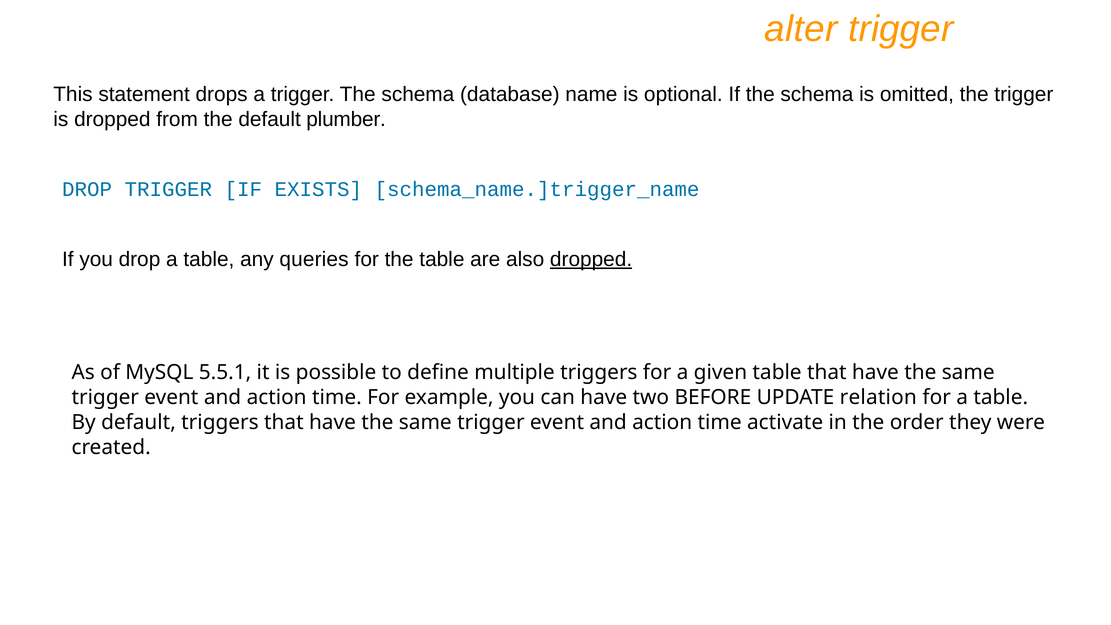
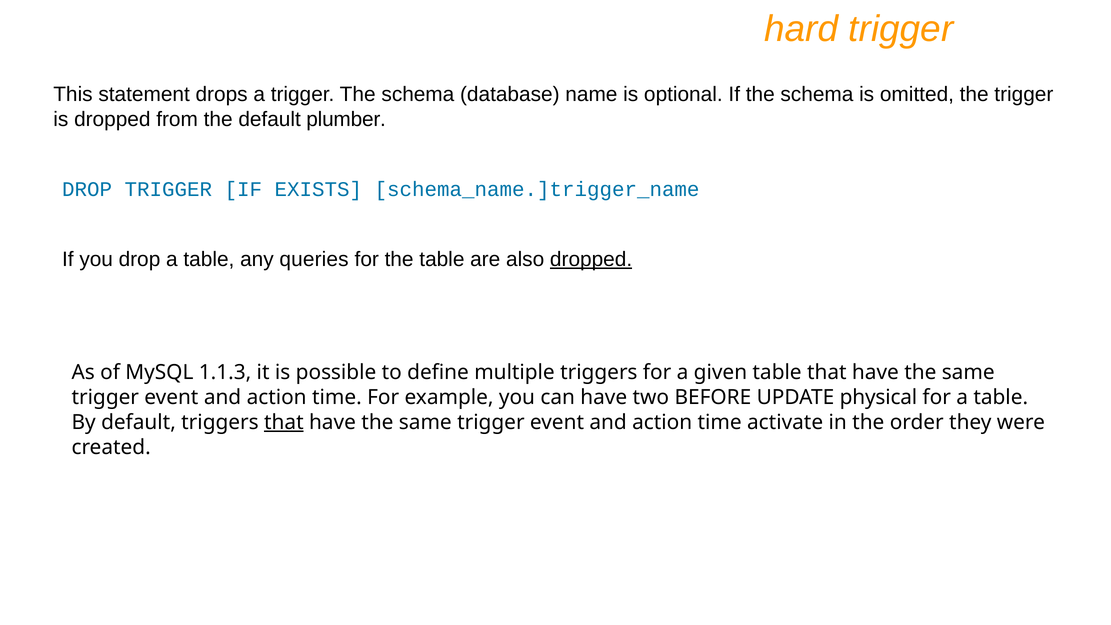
alter: alter -> hard
5.5.1: 5.5.1 -> 1.1.3
relation: relation -> physical
that at (284, 422) underline: none -> present
